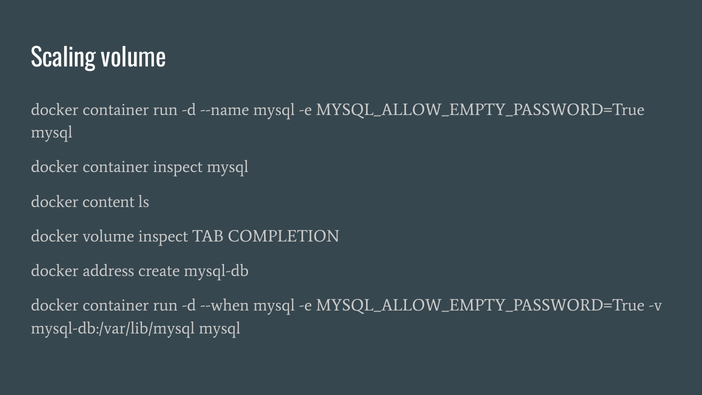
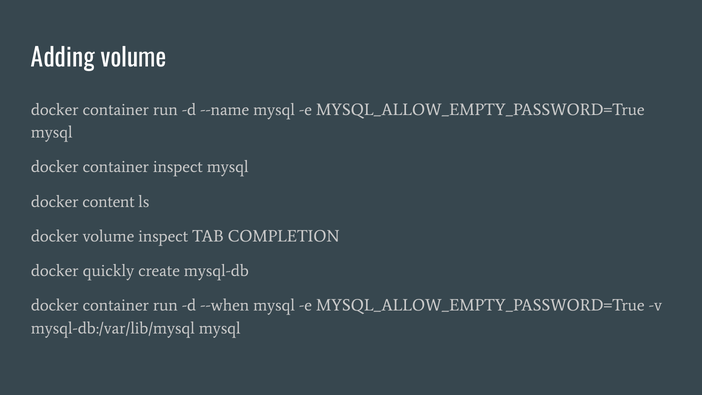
Scaling: Scaling -> Adding
address: address -> quickly
